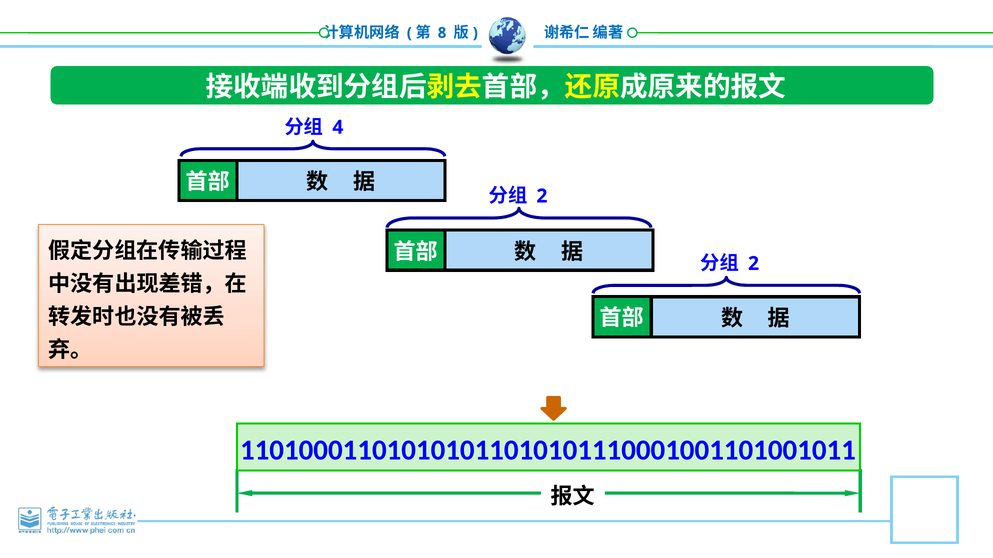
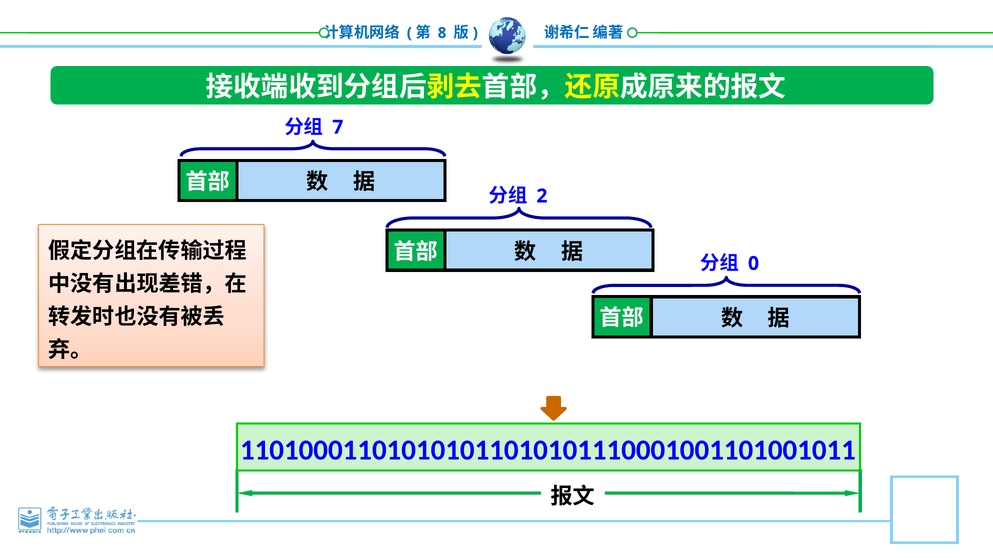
4: 4 -> 7
2 at (754, 264): 2 -> 0
